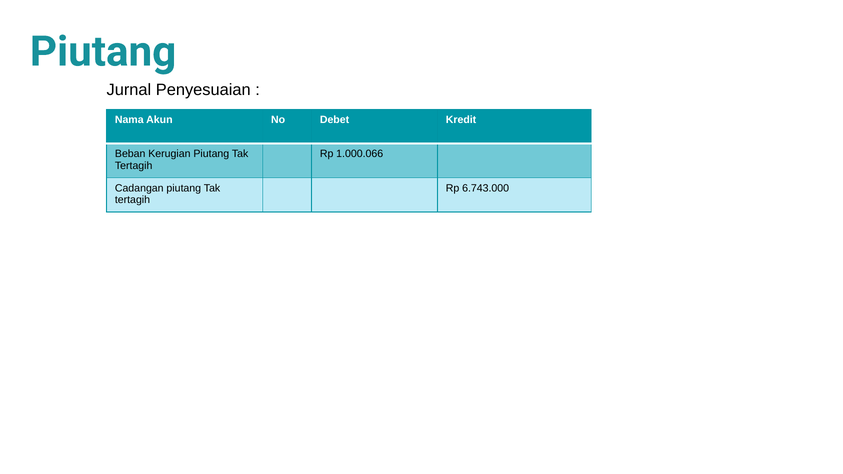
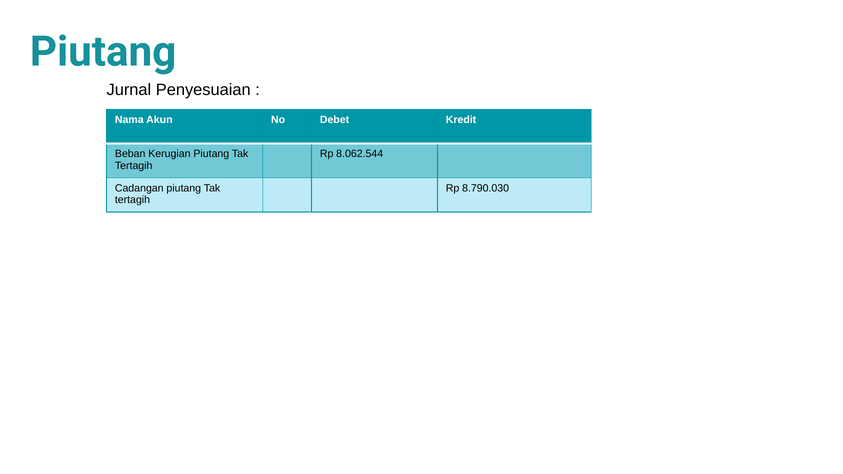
1.000.066: 1.000.066 -> 8.062.544
6.743.000: 6.743.000 -> 8.790.030
